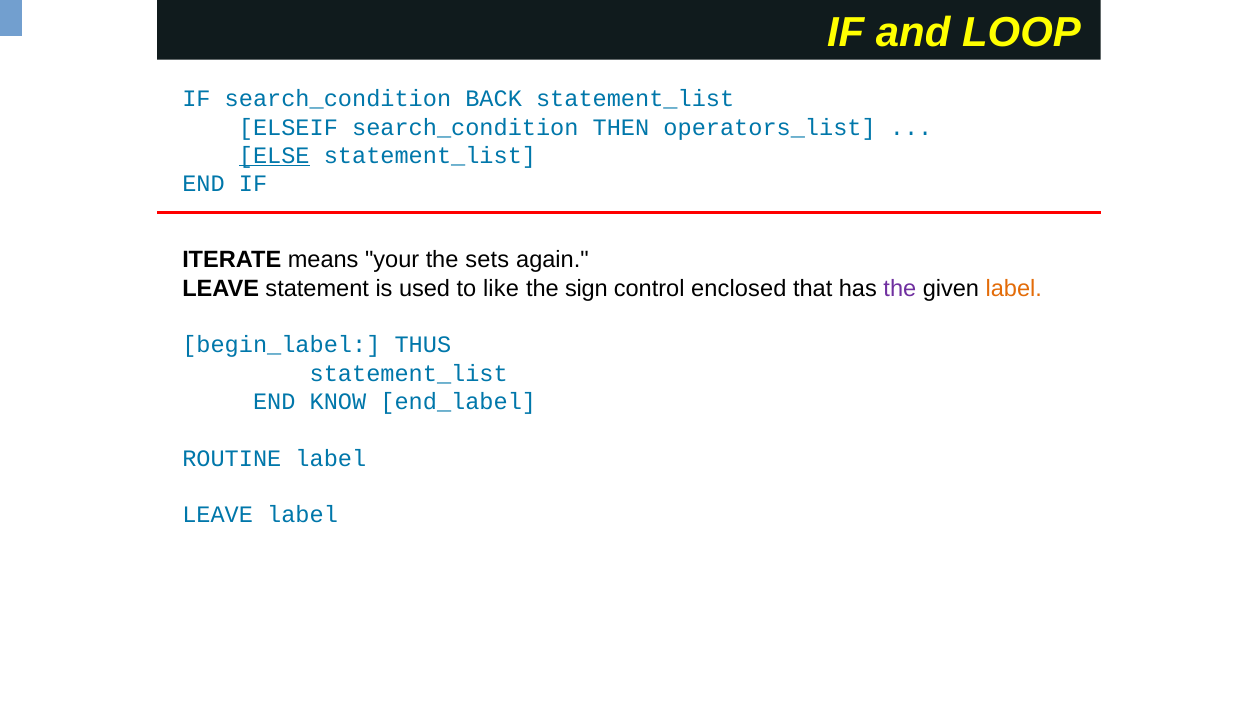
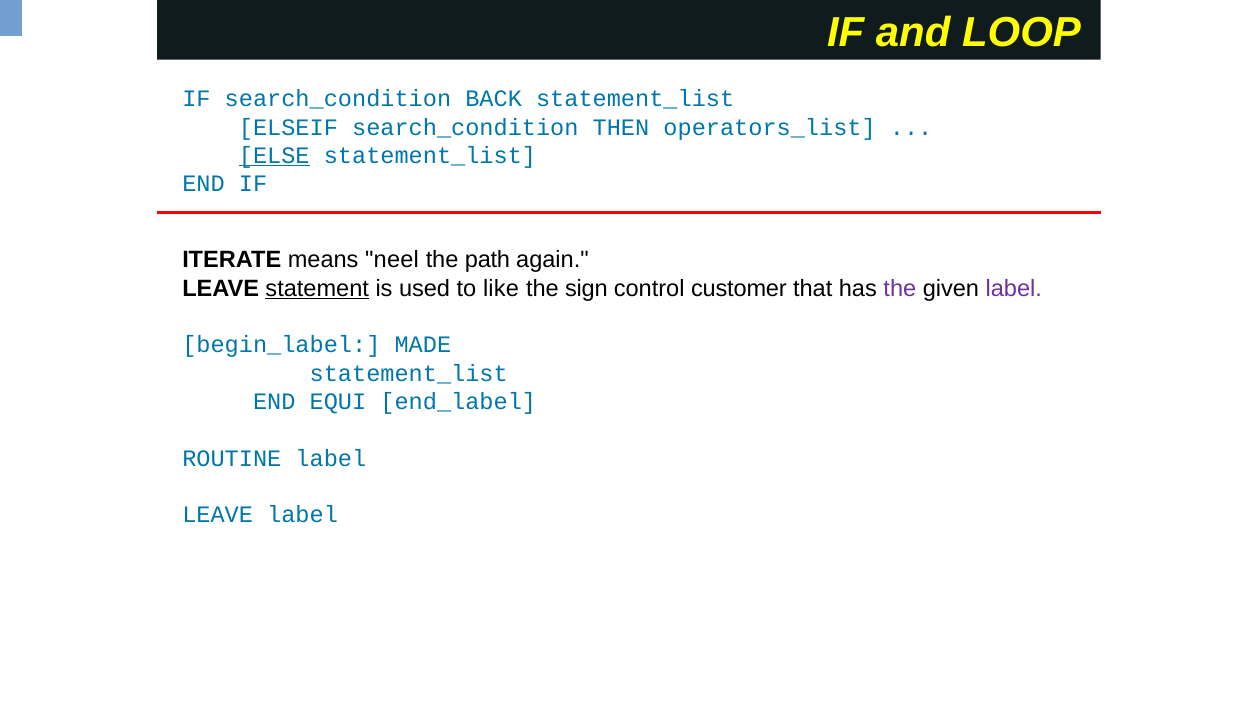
your: your -> neel
sets: sets -> path
statement underline: none -> present
enclosed: enclosed -> customer
label at (1014, 289) colour: orange -> purple
THUS: THUS -> MADE
KNOW: KNOW -> EQUI
